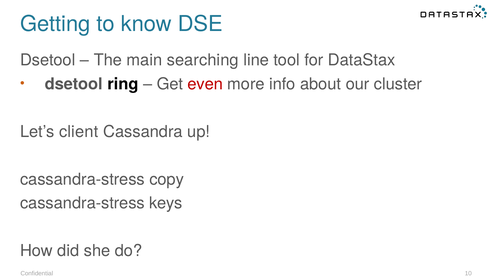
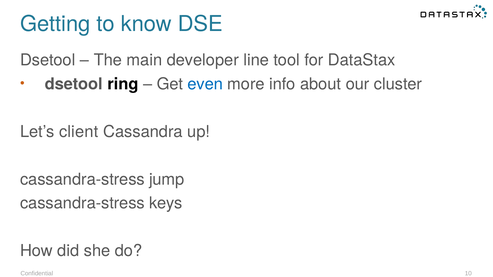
searching: searching -> developer
even colour: red -> blue
copy: copy -> jump
